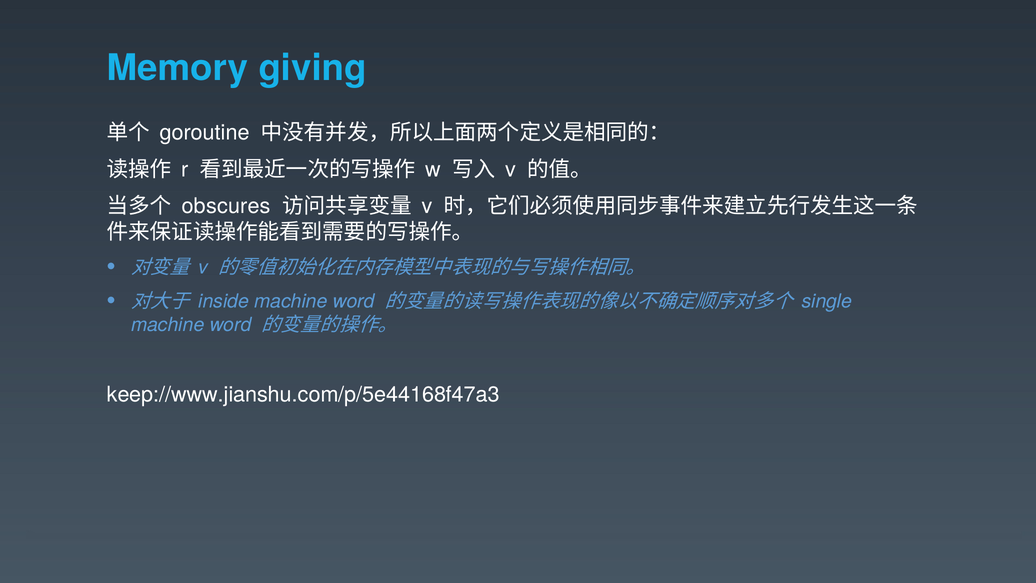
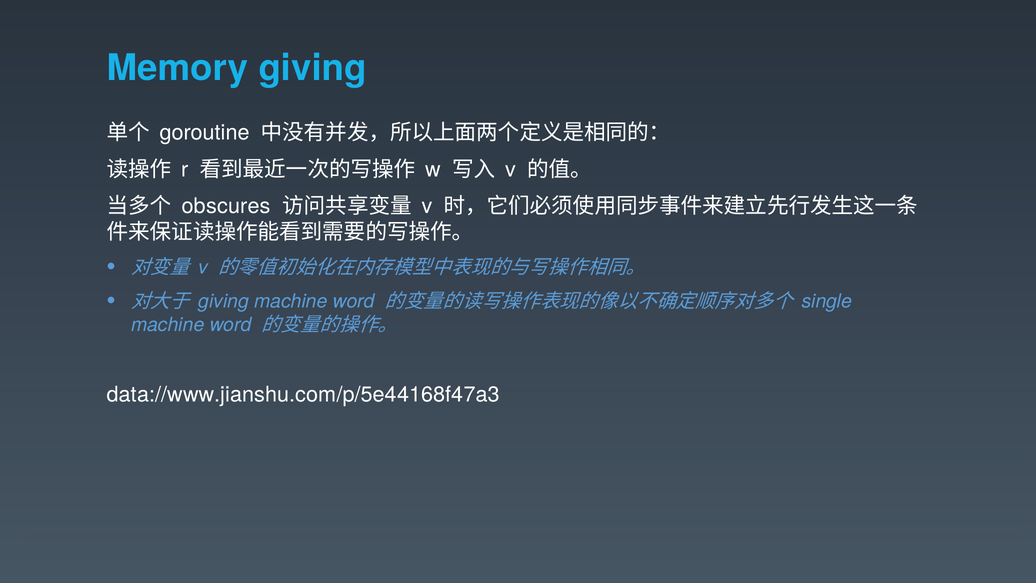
inside at (224, 301): inside -> giving
keep://www.jianshu.com/p/5e44168f47a3: keep://www.jianshu.com/p/5e44168f47a3 -> data://www.jianshu.com/p/5e44168f47a3
